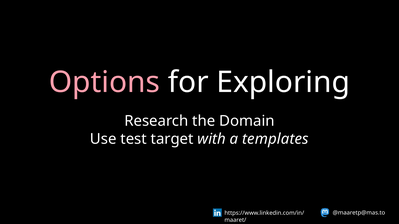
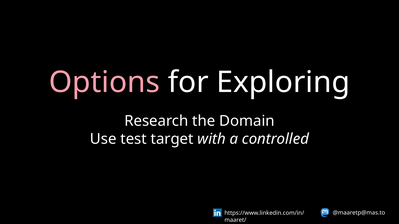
templates: templates -> controlled
